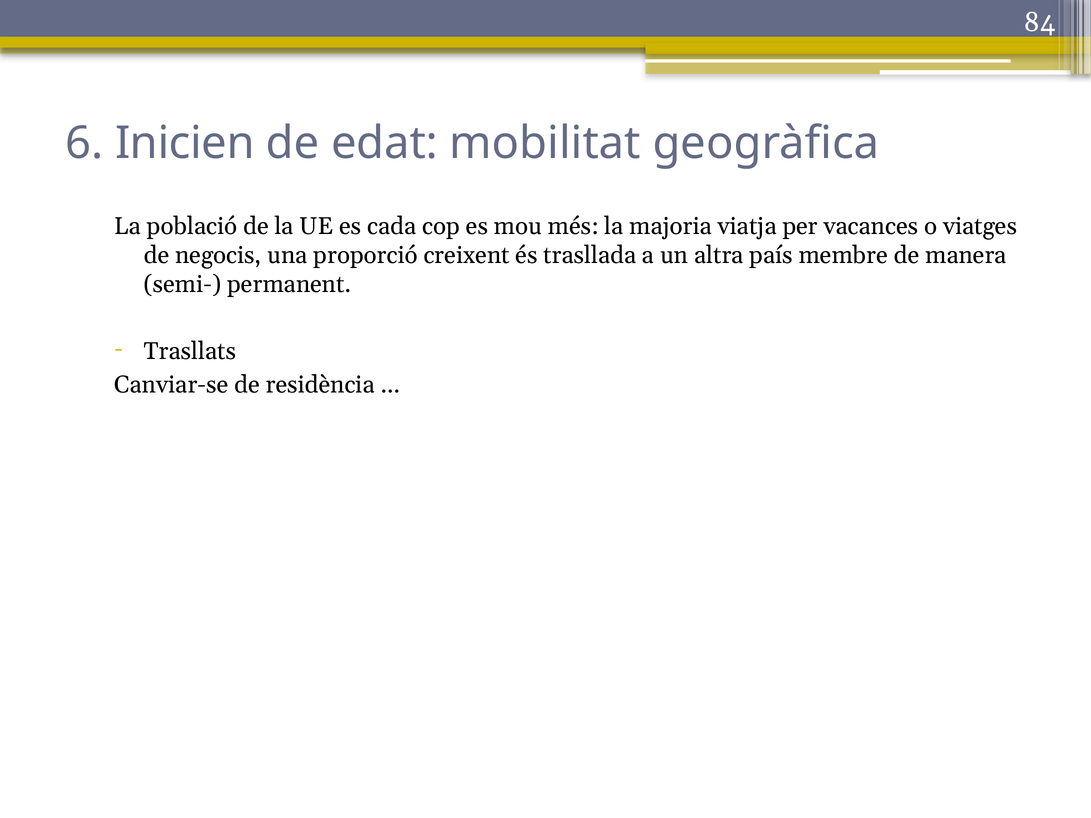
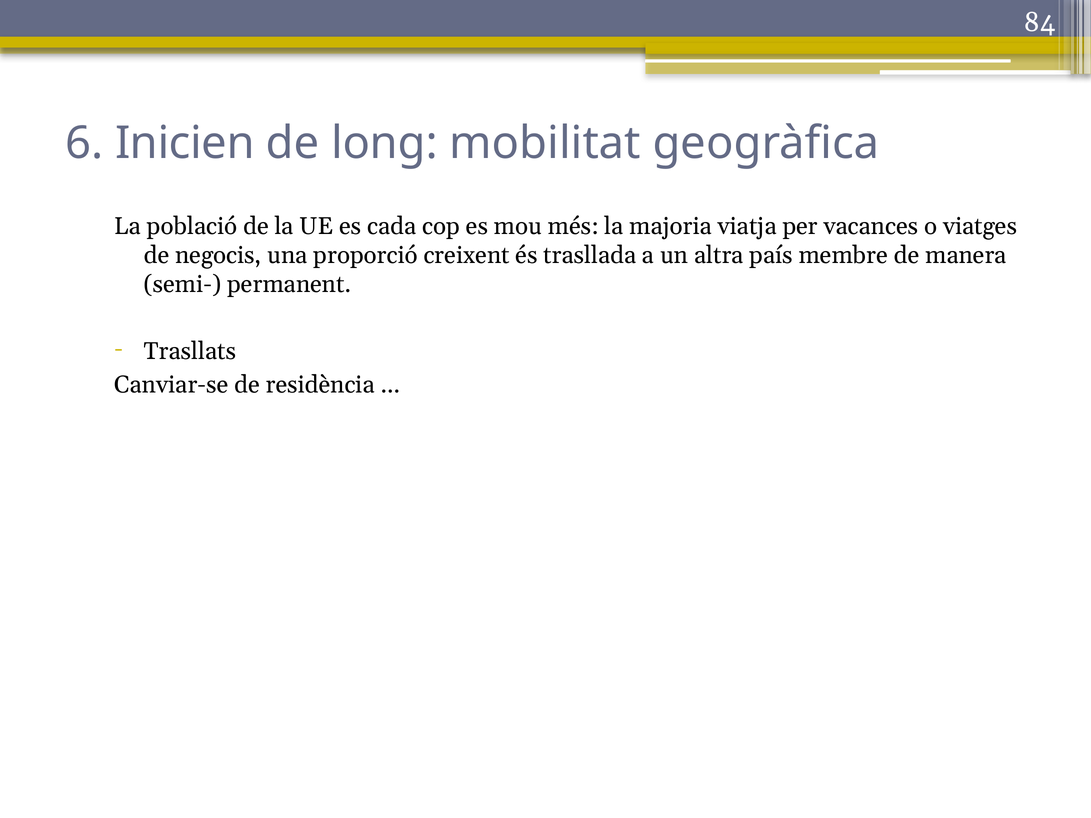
edat: edat -> long
